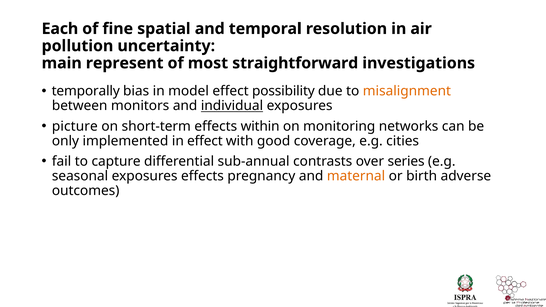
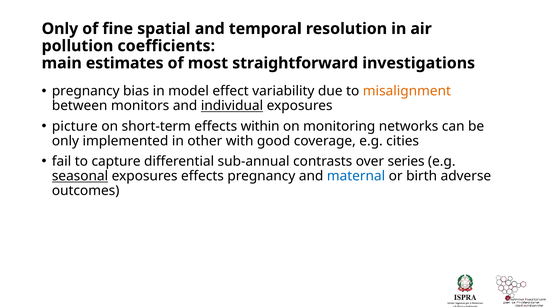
Each at (60, 29): Each -> Only
uncertainty: uncertainty -> coefficients
represent: represent -> estimates
temporally at (86, 91): temporally -> pregnancy
possibility: possibility -> variability
in effect: effect -> other
seasonal underline: none -> present
maternal colour: orange -> blue
